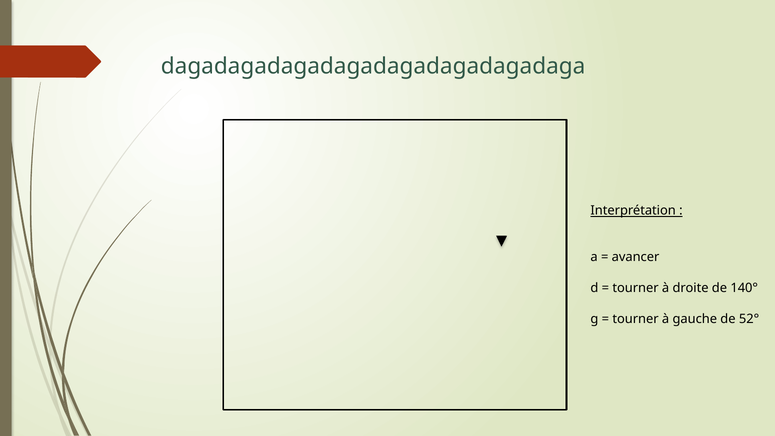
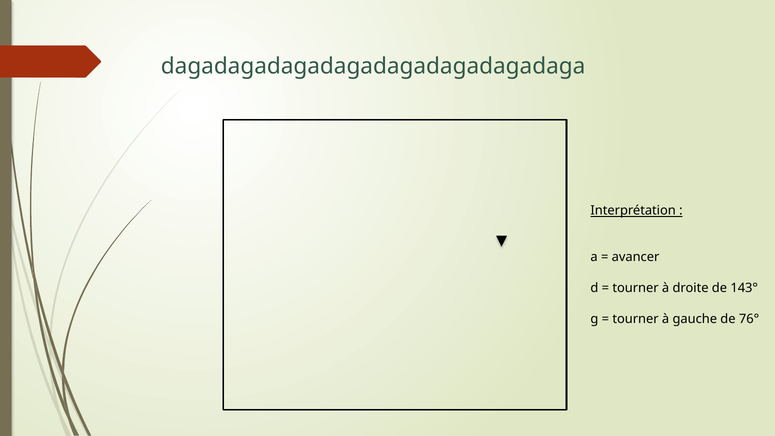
140°: 140° -> 143°
52°: 52° -> 76°
